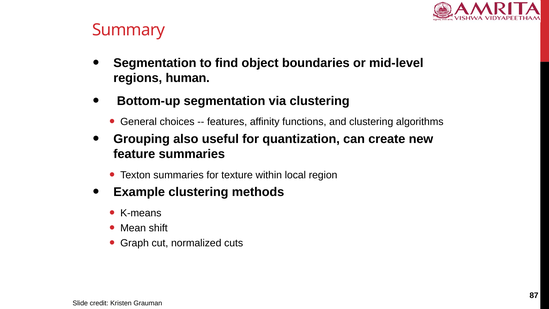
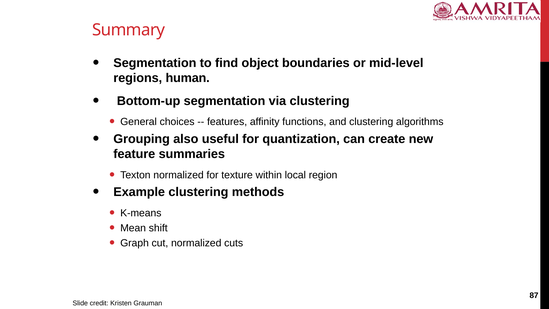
Texton summaries: summaries -> normalized
